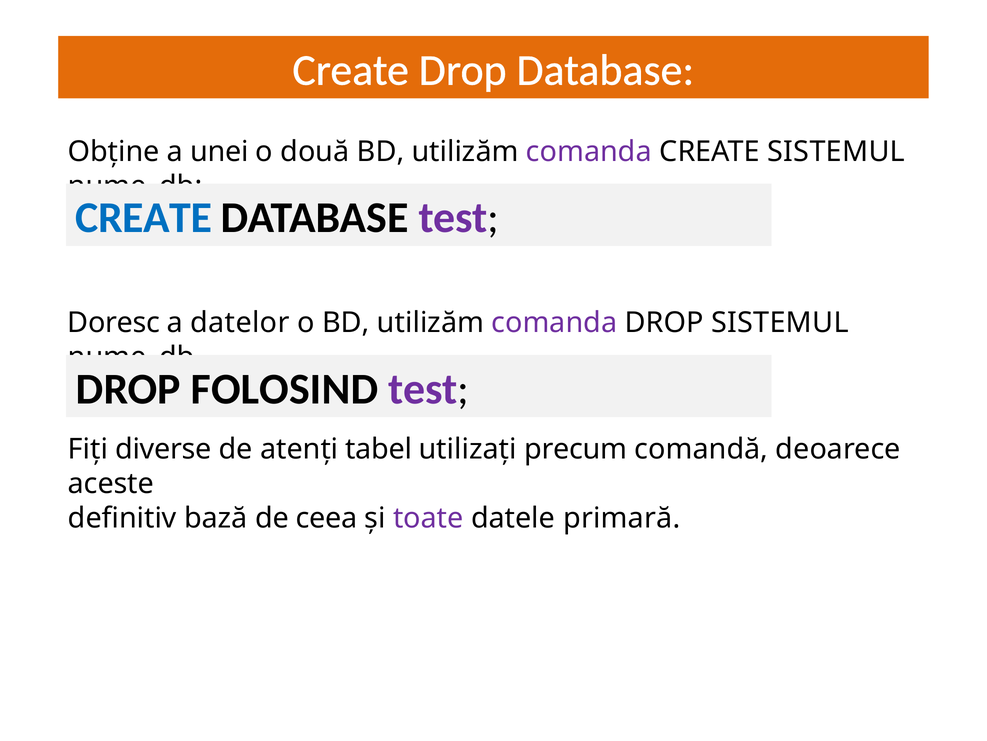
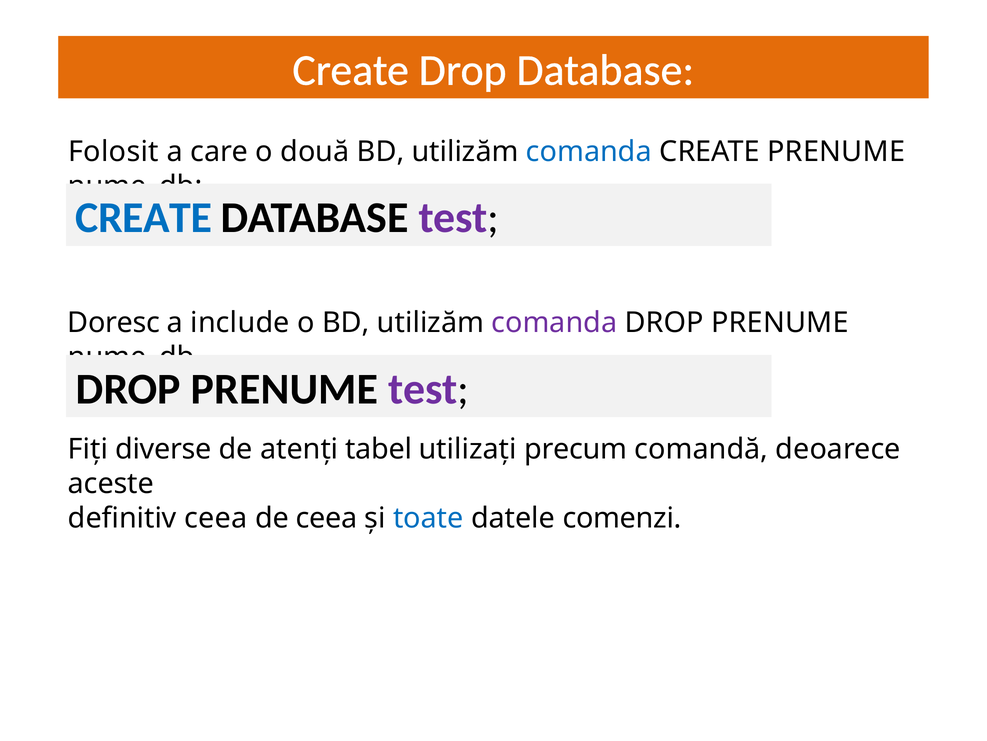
Obține: Obține -> Folosit
unei: unei -> care
comanda at (589, 151) colour: purple -> blue
CREATE SISTEMUL: SISTEMUL -> PRENUME
datelor: datelor -> include
SISTEMUL at (780, 322): SISTEMUL -> PRENUME
FOLOSIND at (285, 389): FOLOSIND -> PRENUME
definitiv bază: bază -> ceea
toate colour: purple -> blue
primară: primară -> comenzi
